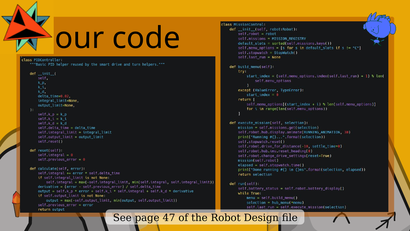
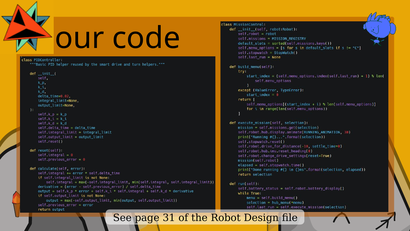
47: 47 -> 31
